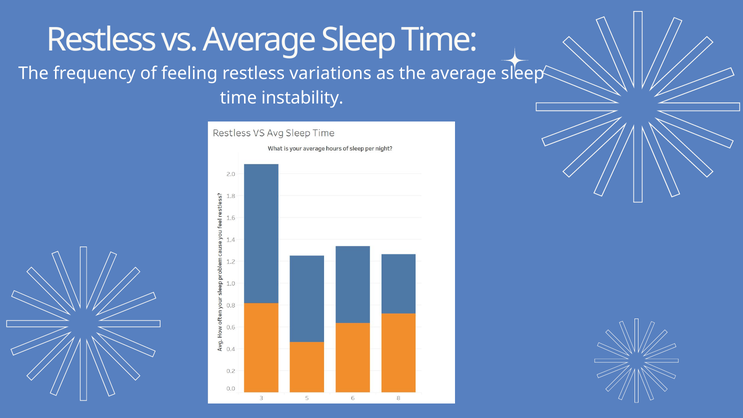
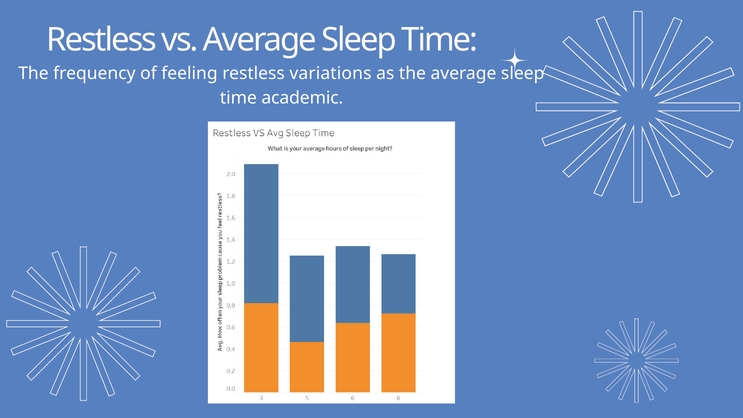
instability: instability -> academic
